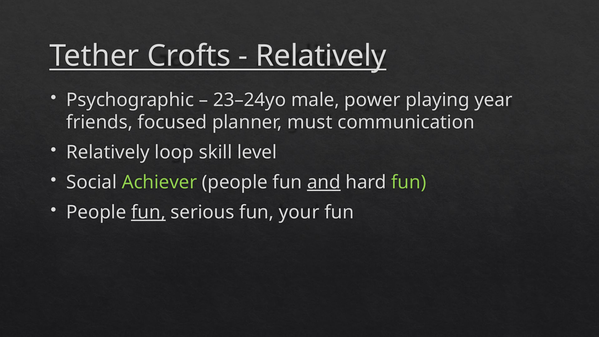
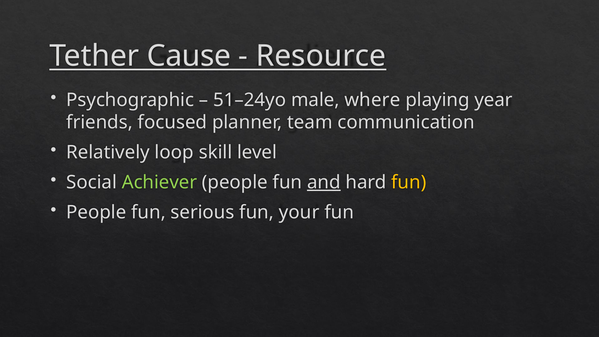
Crofts: Crofts -> Cause
Relatively at (321, 56): Relatively -> Resource
23–24yo: 23–24yo -> 51–24yo
power: power -> where
must: must -> team
fun at (409, 182) colour: light green -> yellow
fun at (148, 212) underline: present -> none
